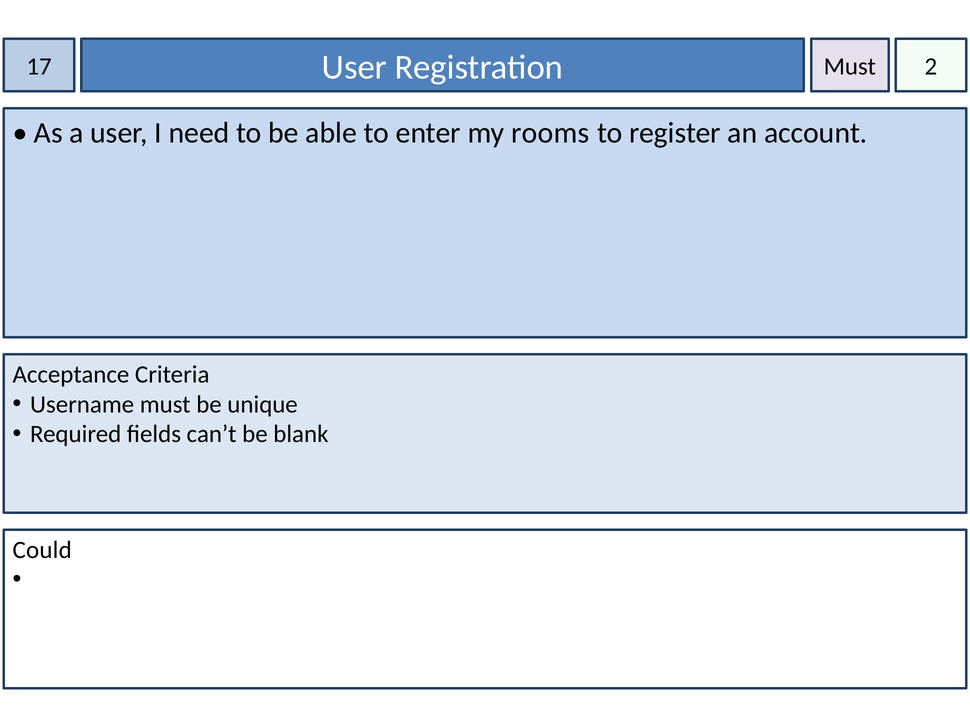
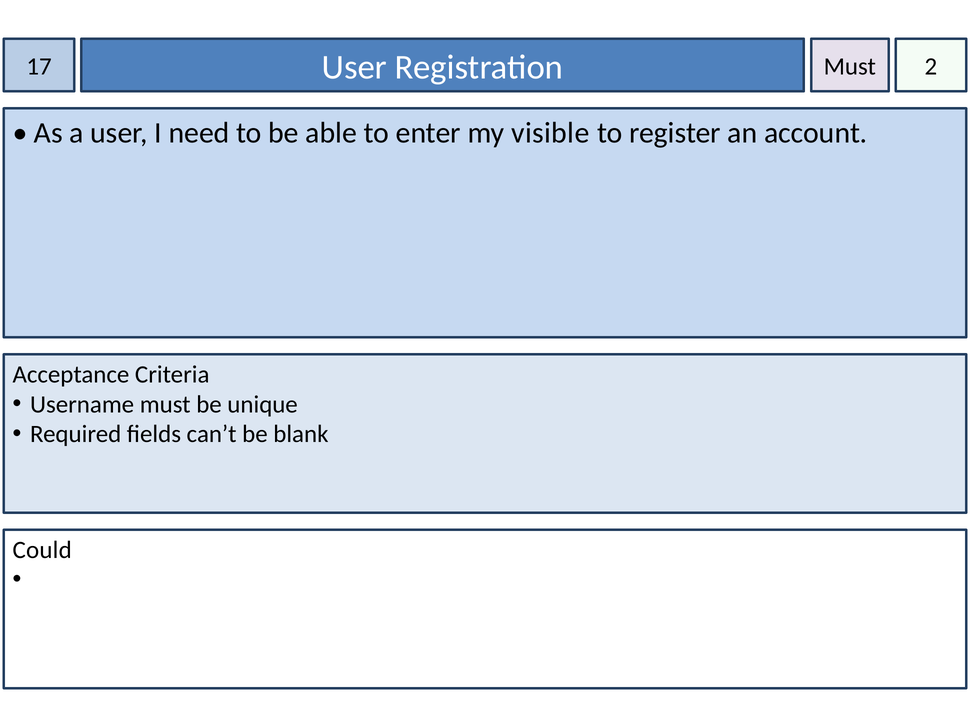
rooms: rooms -> visible
